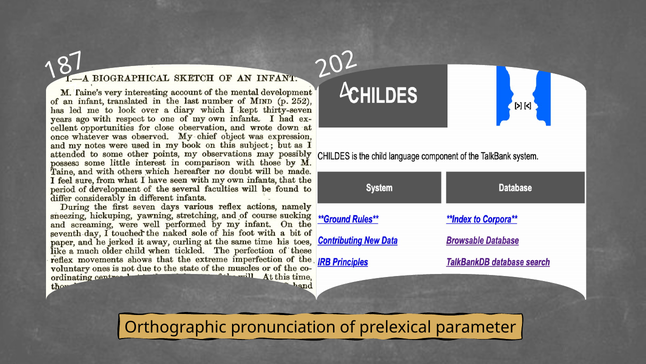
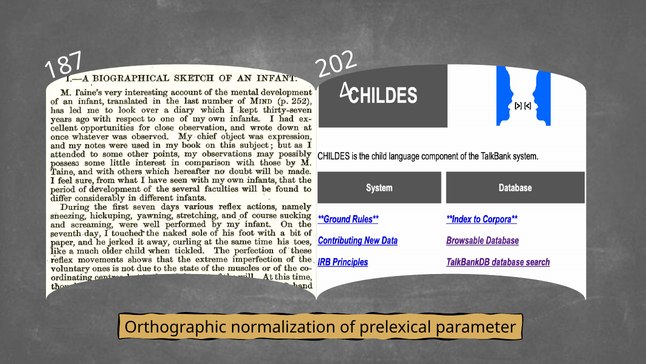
pronunciation: pronunciation -> normalization
